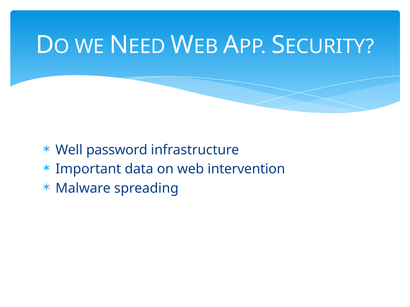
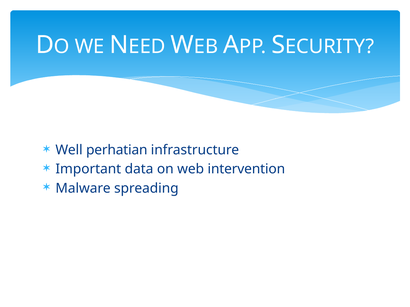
password: password -> perhatian
